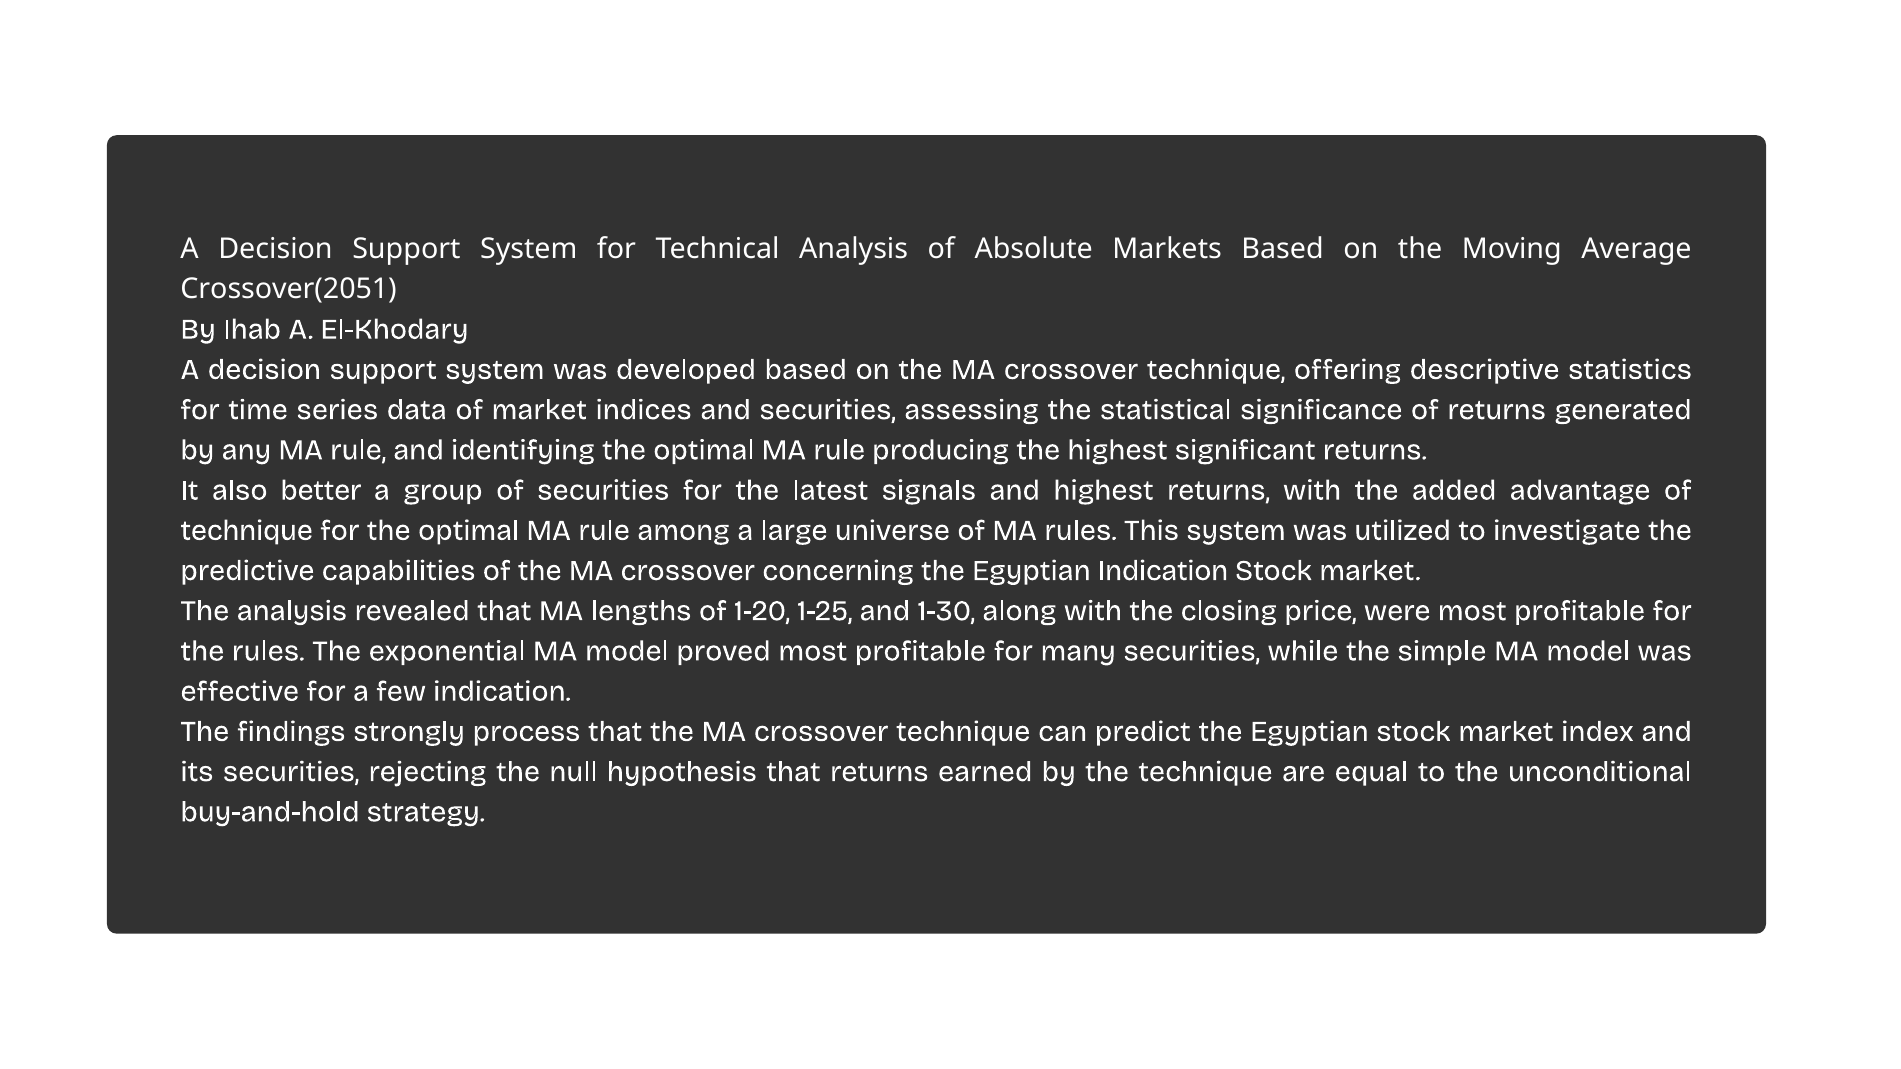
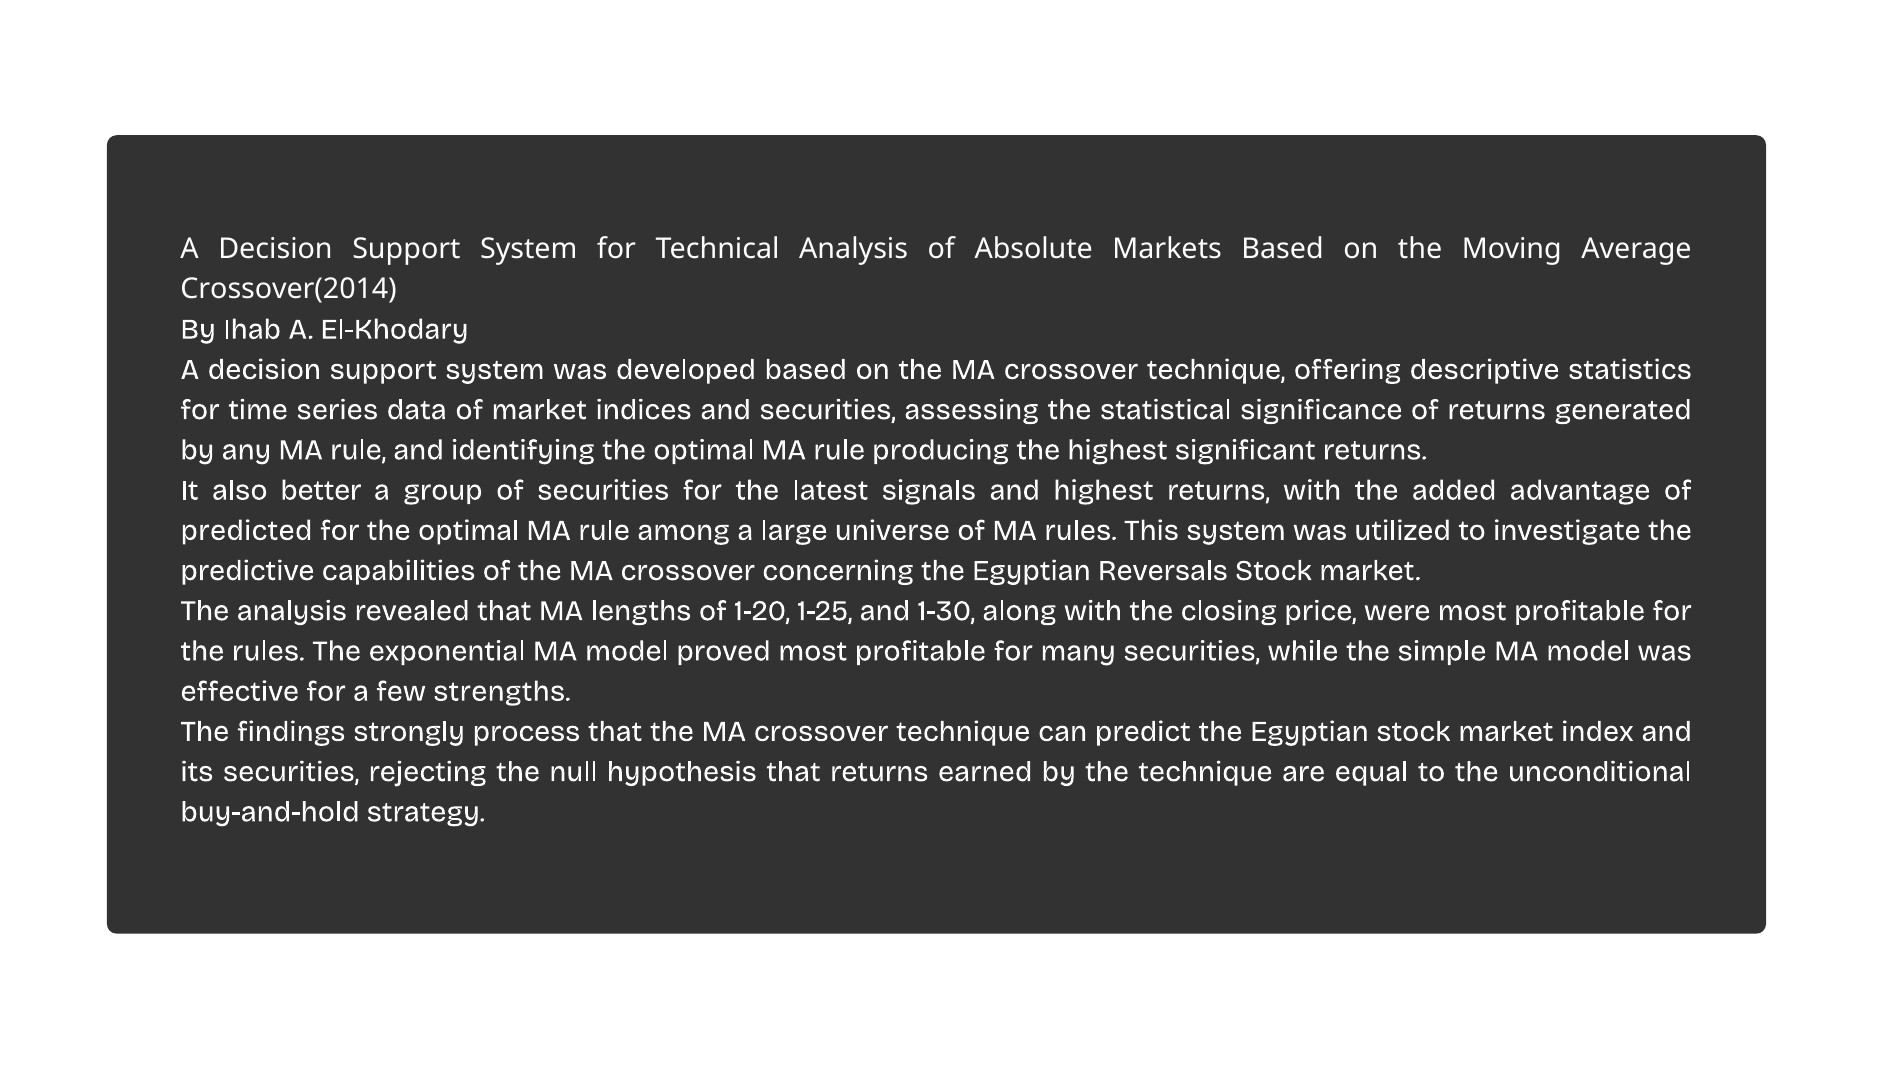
Crossover(2051: Crossover(2051 -> Crossover(2014
technique at (247, 530): technique -> predicted
Egyptian Indication: Indication -> Reversals
few indication: indication -> strengths
